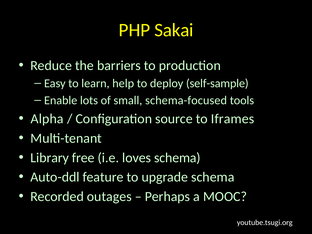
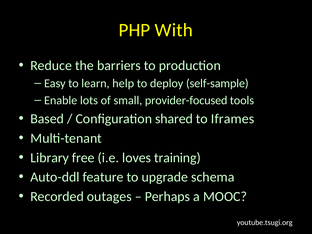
Sakai: Sakai -> With
schema-focused: schema-focused -> provider-focused
Alpha: Alpha -> Based
source: source -> shared
loves schema: schema -> training
